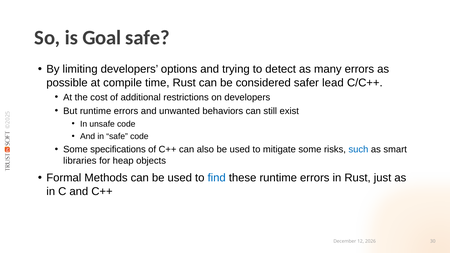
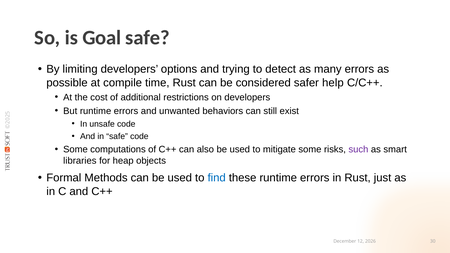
lead: lead -> help
specifications: specifications -> computations
such colour: blue -> purple
